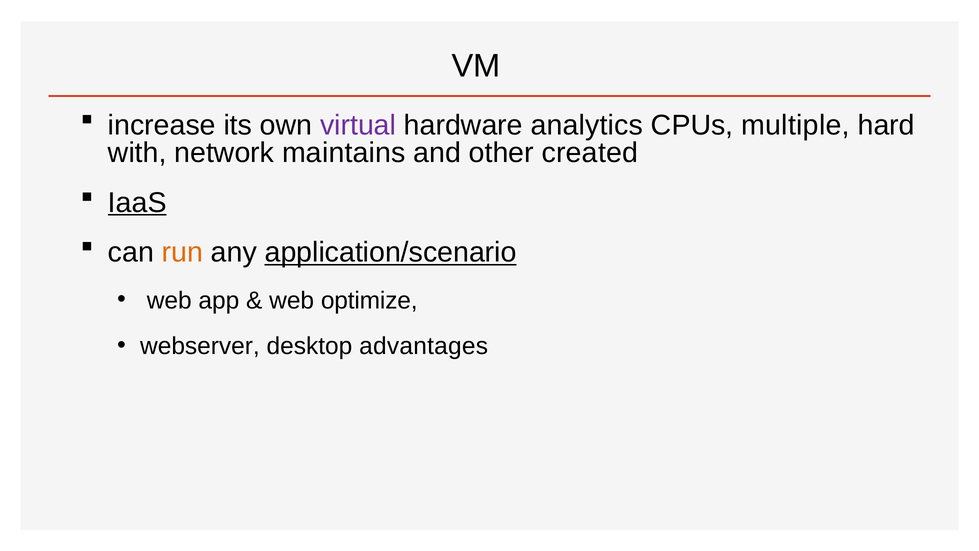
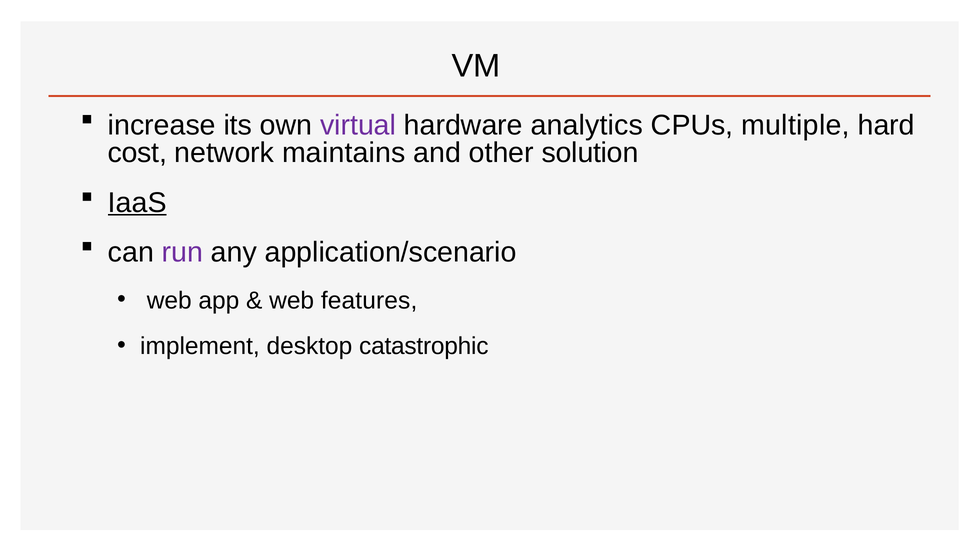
with: with -> cost
created: created -> solution
run colour: orange -> purple
application/scenario underline: present -> none
optimize: optimize -> features
webserver: webserver -> implement
advantages: advantages -> catastrophic
